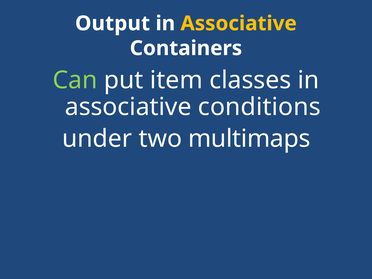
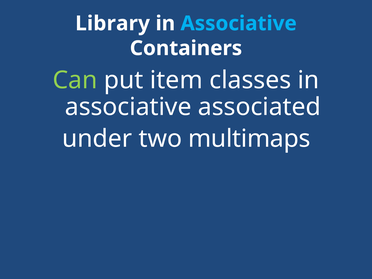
Output: Output -> Library
Associative at (239, 23) colour: yellow -> light blue
conditions: conditions -> associated
